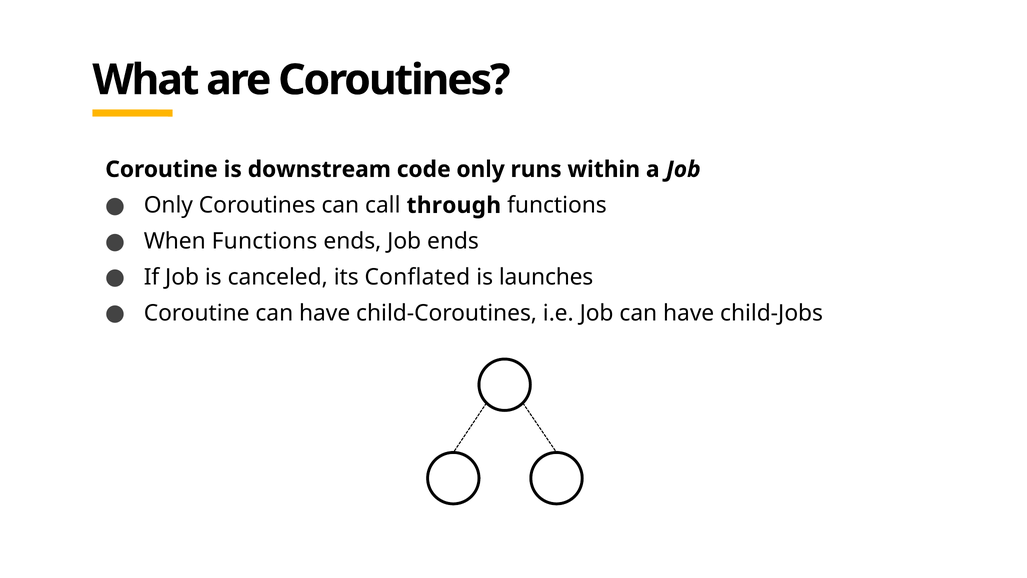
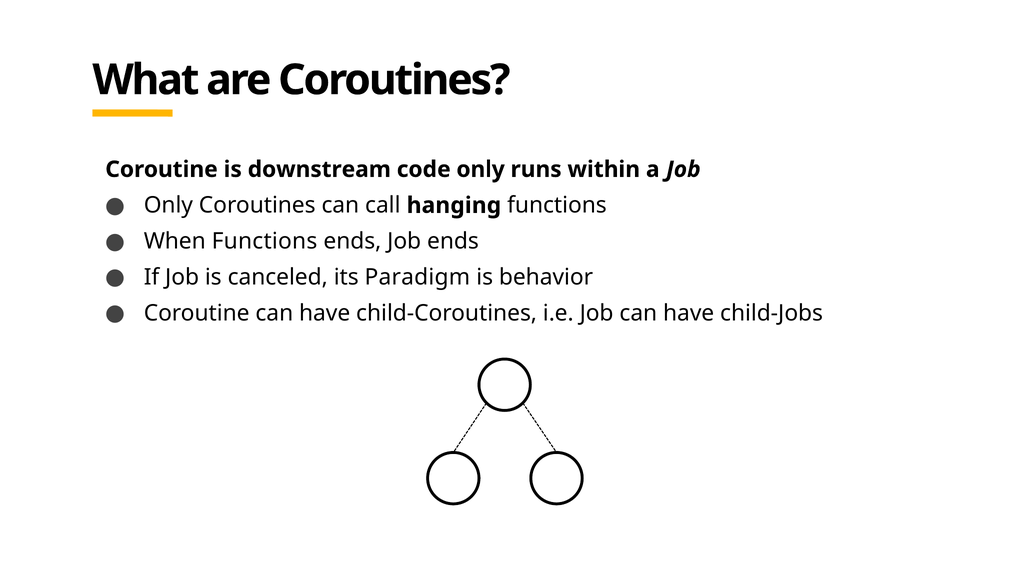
through: through -> hanging
Conflated: Conflated -> Paradigm
launches: launches -> behavior
